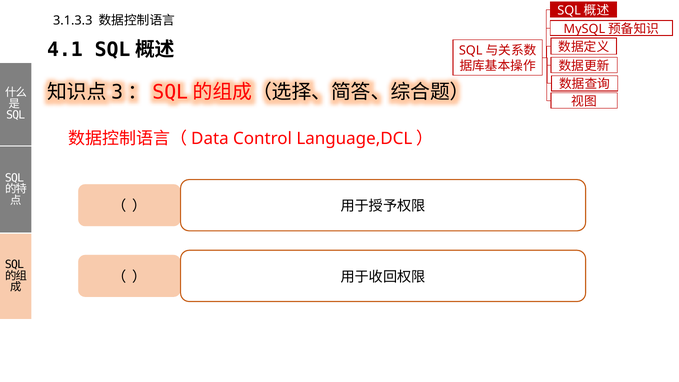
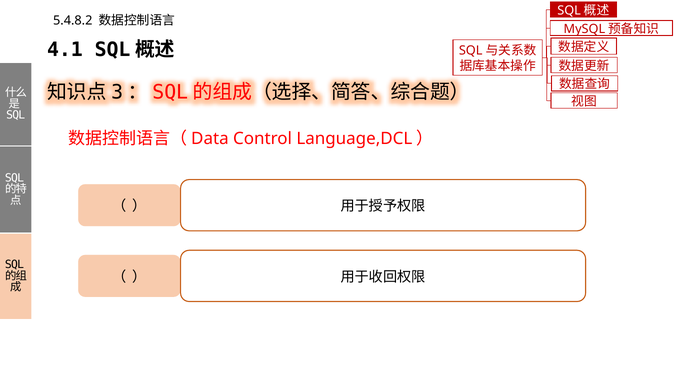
3.1.3.3: 3.1.3.3 -> 5.4.8.2
